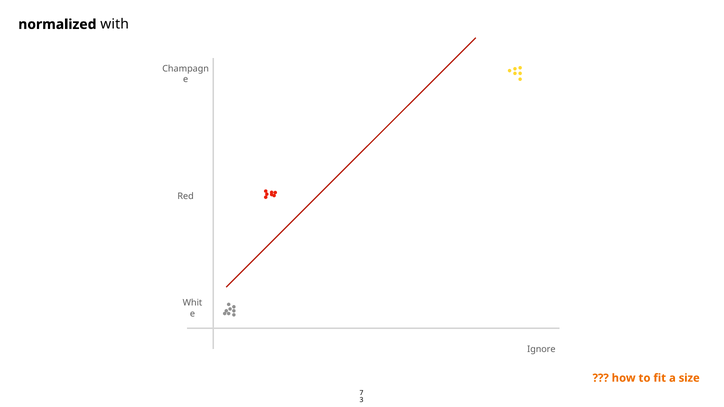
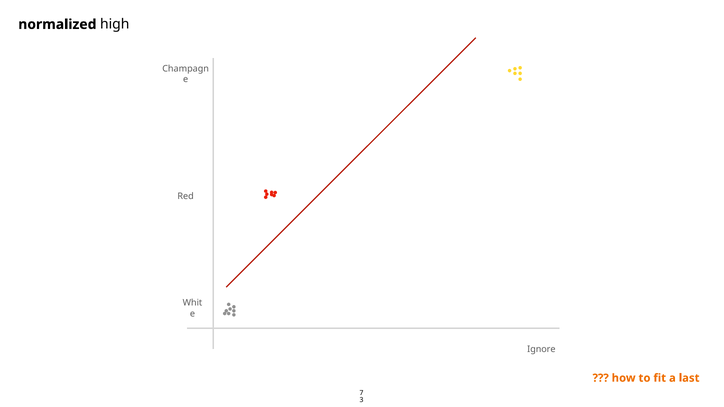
with: with -> high
size: size -> last
